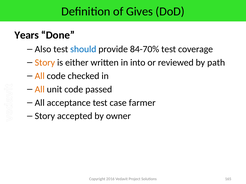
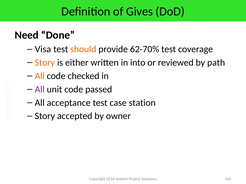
Years: Years -> Need
Also: Also -> Visa
should colour: blue -> orange
84-70%: 84-70% -> 62-70%
All at (40, 90) colour: orange -> purple
farmer: farmer -> station
